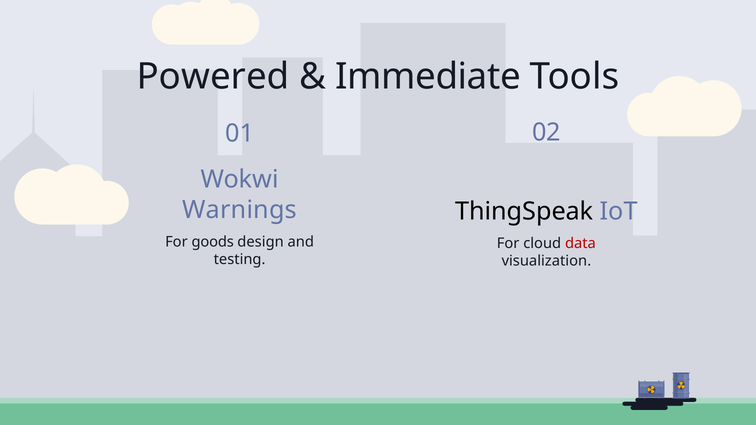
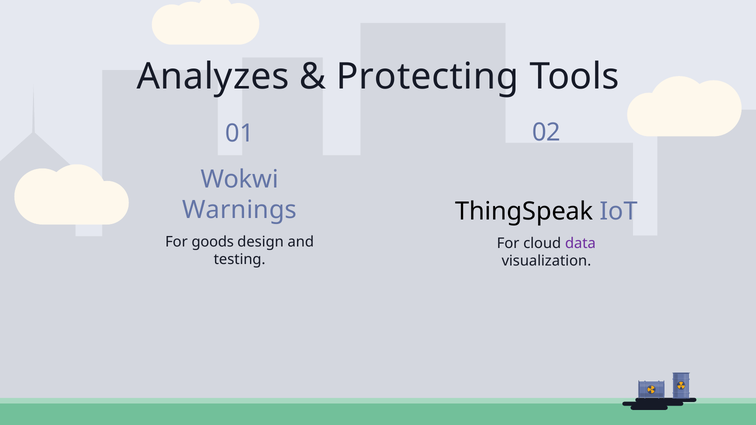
Powered: Powered -> Analyzes
Immediate: Immediate -> Protecting
data colour: red -> purple
